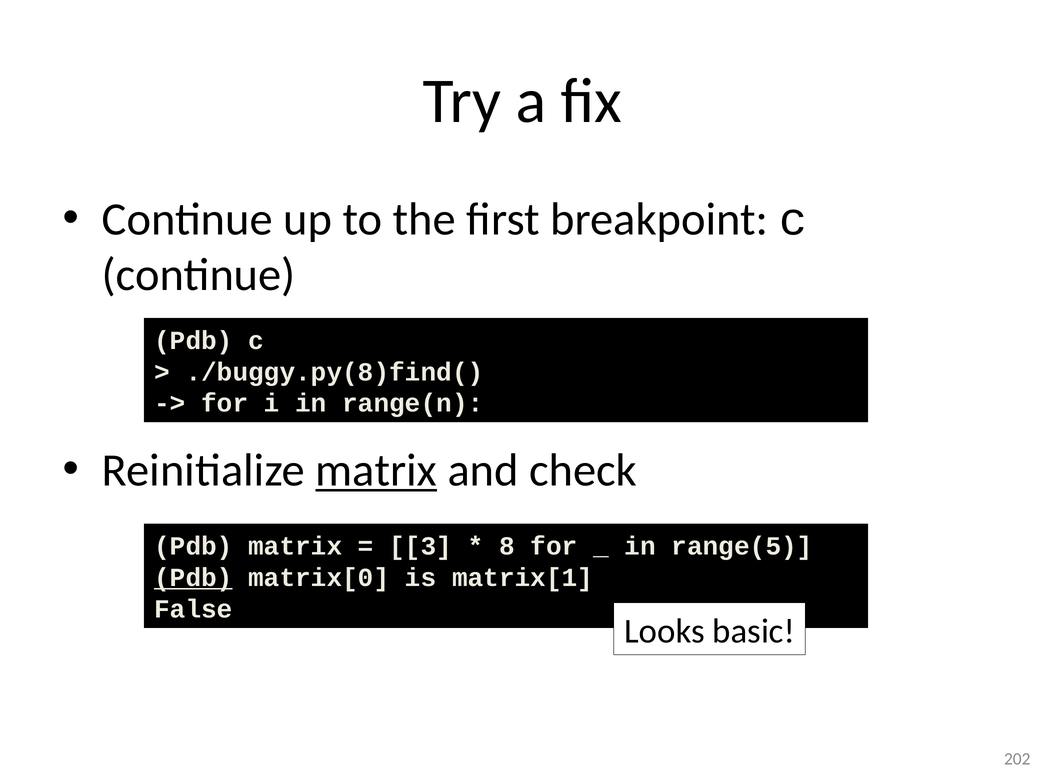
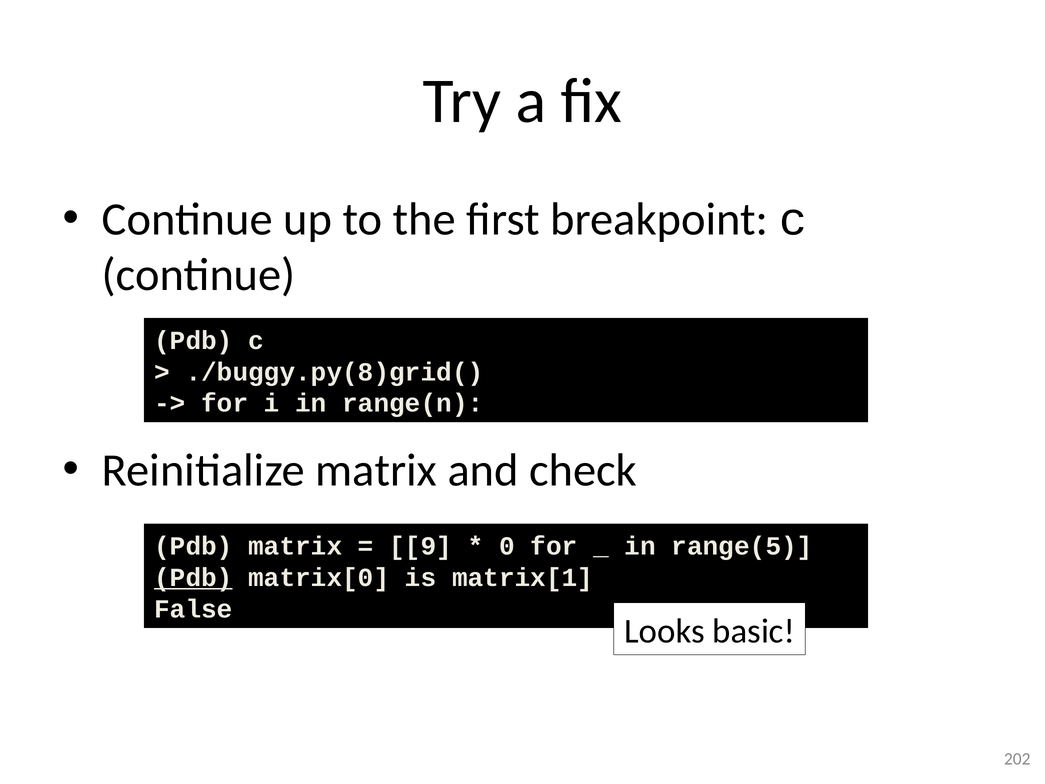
./buggy.py(8)find(: ./buggy.py(8)find( -> ./buggy.py(8)grid(
matrix at (376, 470) underline: present -> none
3: 3 -> 9
8: 8 -> 0
